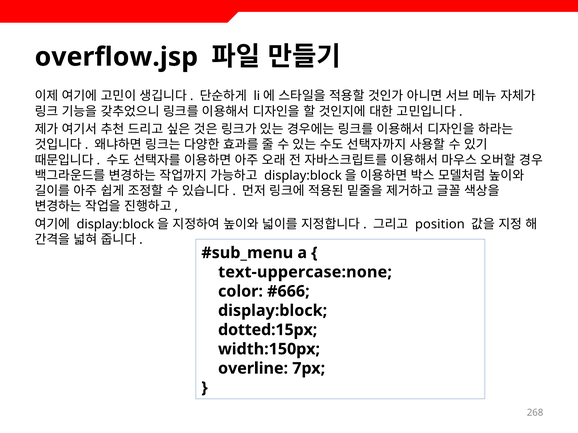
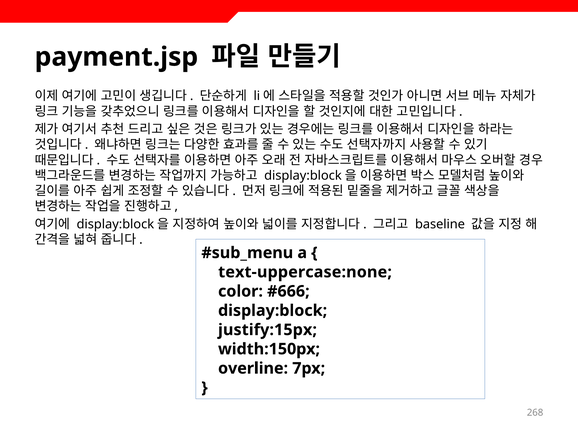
overflow.jsp: overflow.jsp -> payment.jsp
position: position -> baseline
dotted:15px: dotted:15px -> justify:15px
